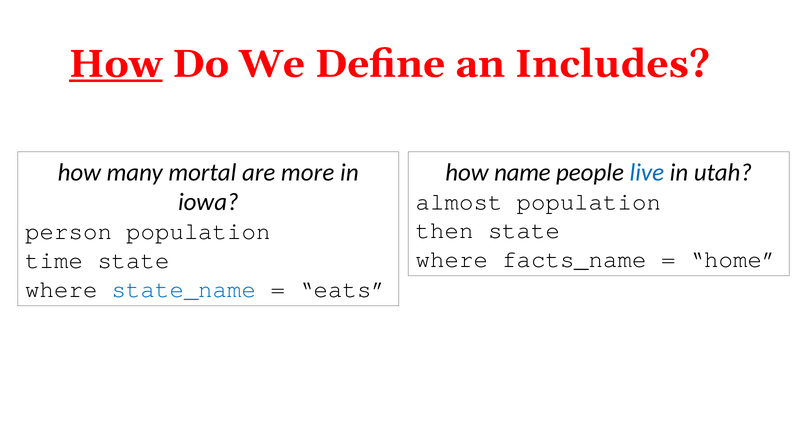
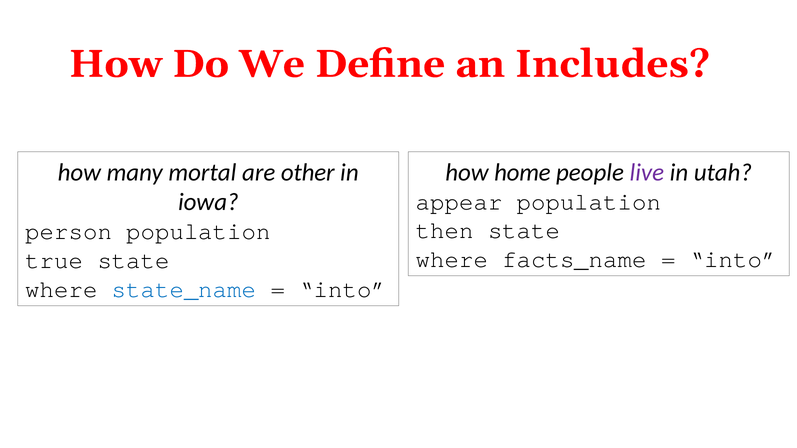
How at (116, 64) underline: present -> none
more: more -> other
name: name -> home
live colour: blue -> purple
almost: almost -> appear
home at (733, 260): home -> into
time: time -> true
eats at (343, 289): eats -> into
